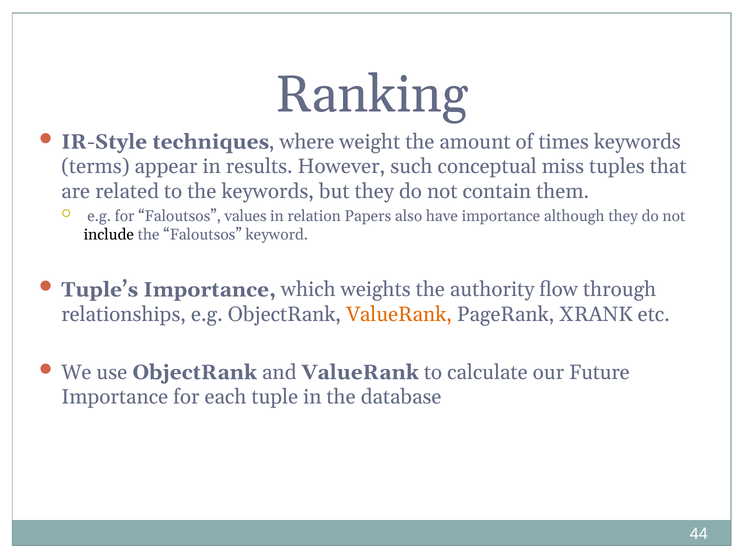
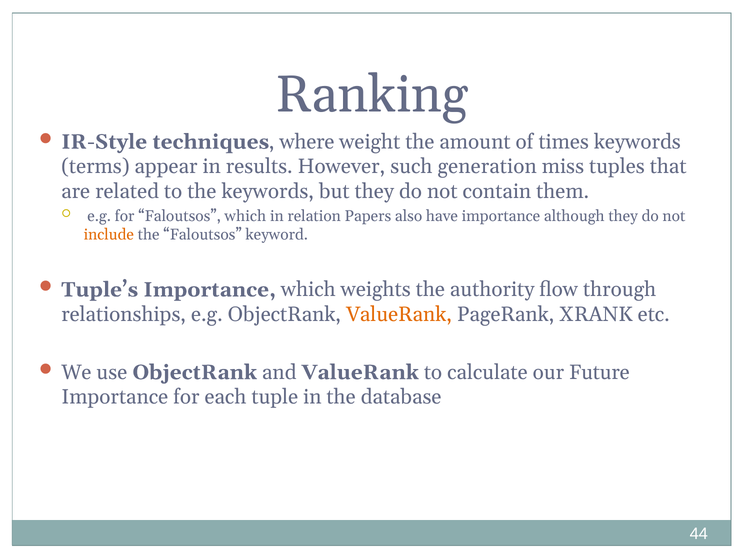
conceptual: conceptual -> generation
Faloutsos values: values -> which
include colour: black -> orange
